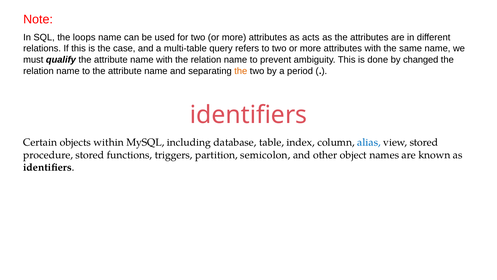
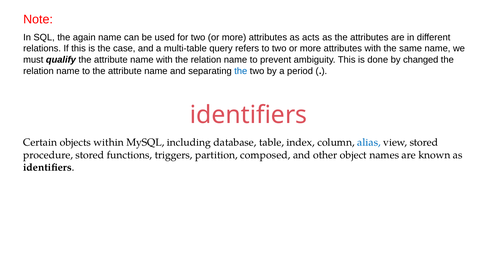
loops: loops -> again
the at (241, 71) colour: orange -> blue
semicolon: semicolon -> composed
